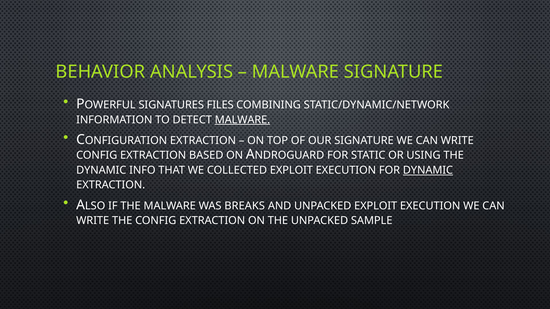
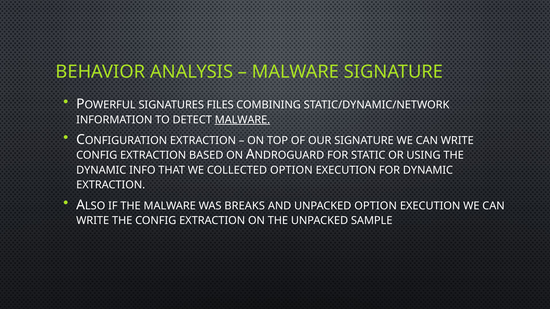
COLLECTED EXPLOIT: EXPLOIT -> OPTION
DYNAMIC at (428, 170) underline: present -> none
UNPACKED EXPLOIT: EXPLOIT -> OPTION
